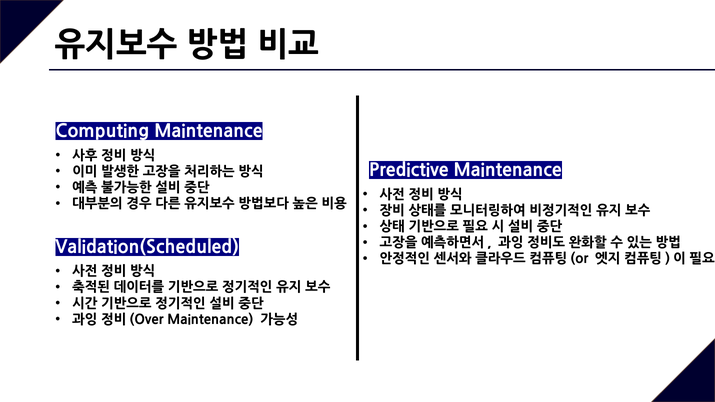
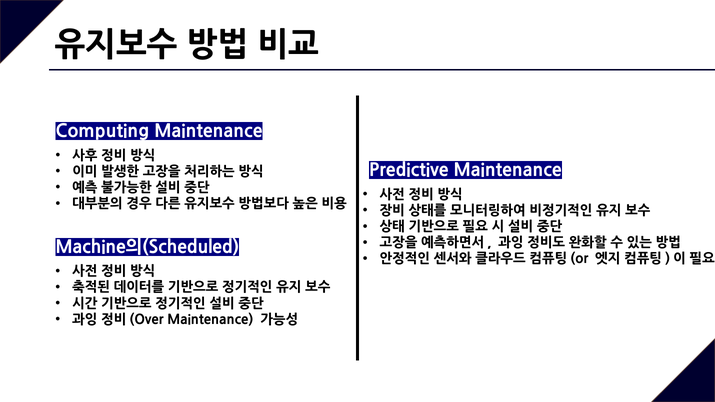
Validation(Scheduled: Validation(Scheduled -> Machine의(Scheduled
